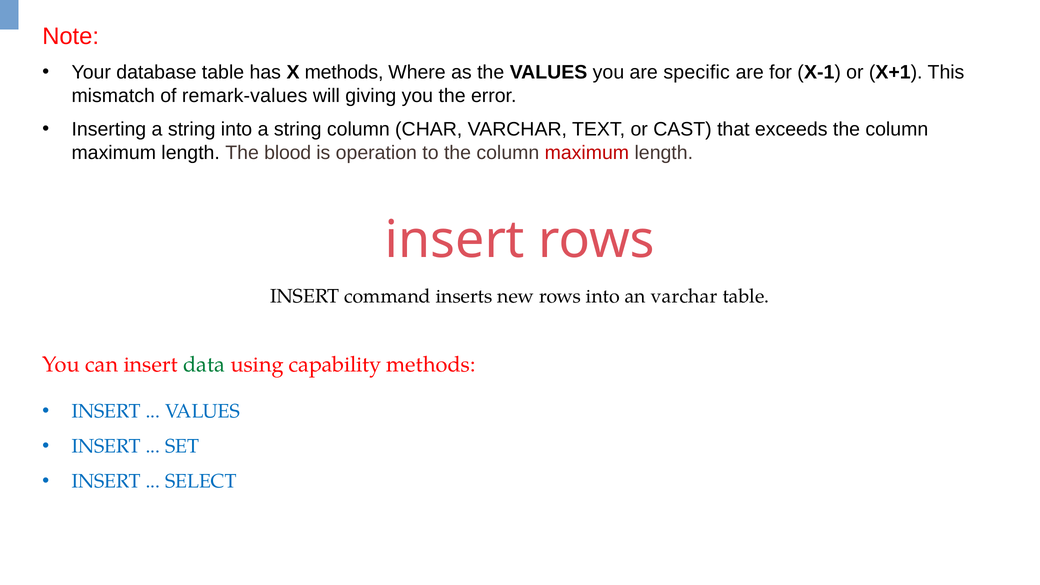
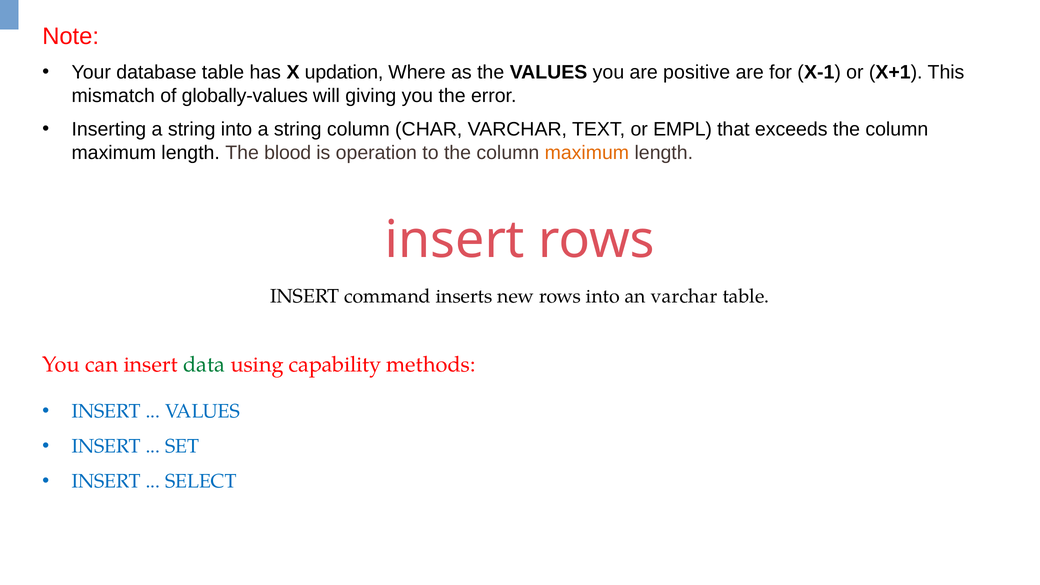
X methods: methods -> updation
specific: specific -> positive
remark-values: remark-values -> globally-values
CAST: CAST -> EMPL
maximum at (587, 153) colour: red -> orange
